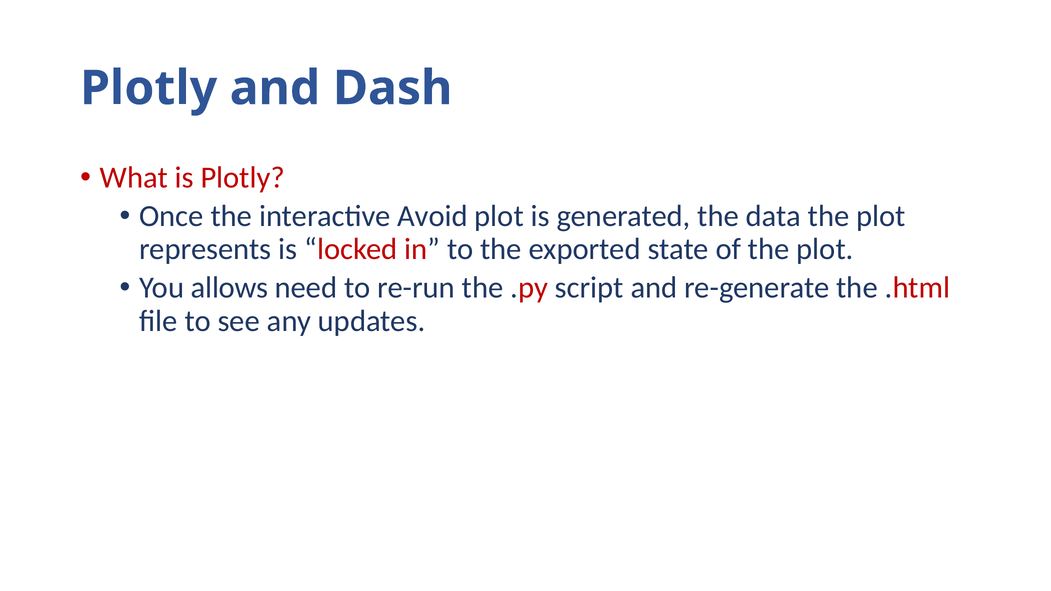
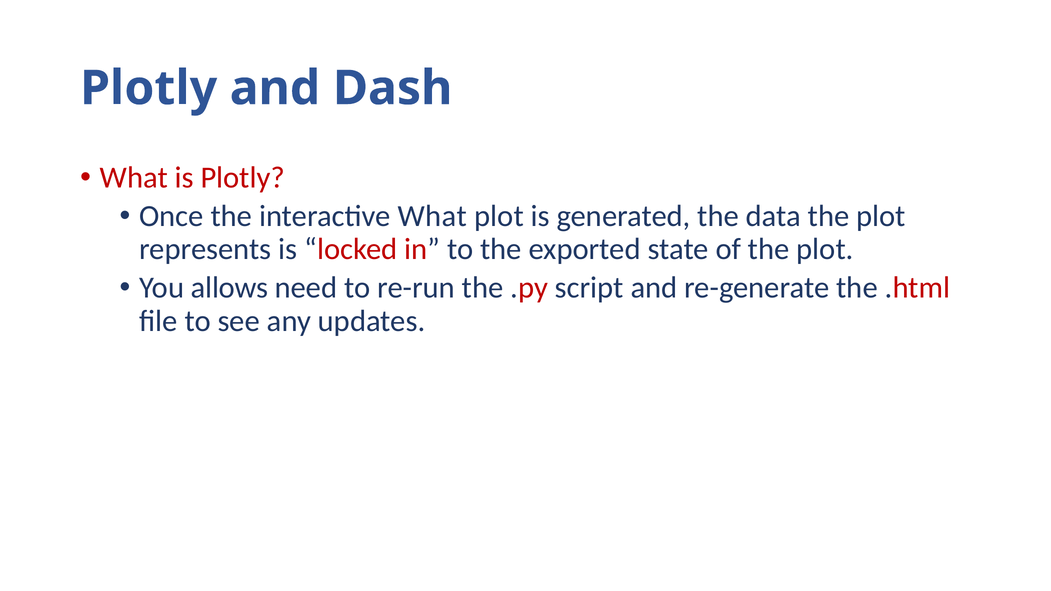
interactive Avoid: Avoid -> What
